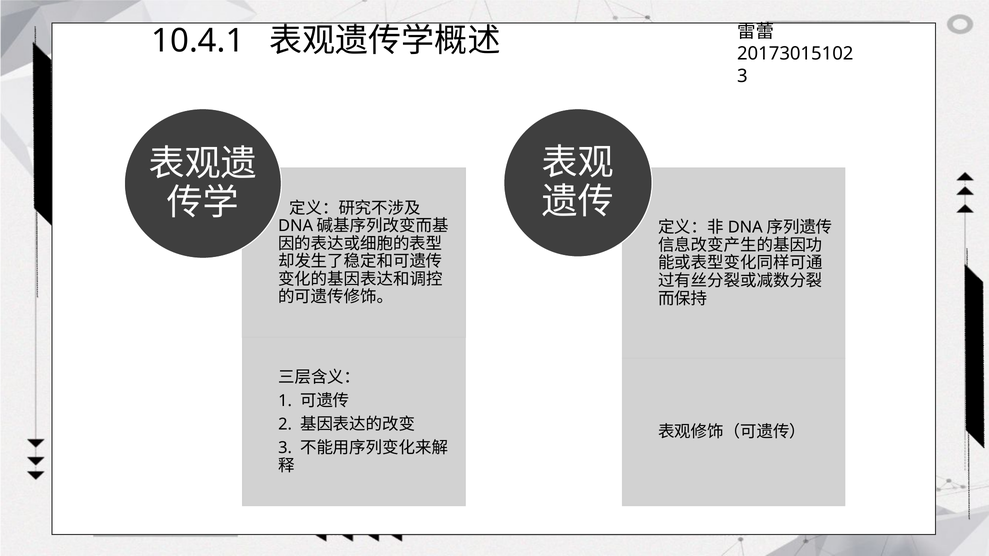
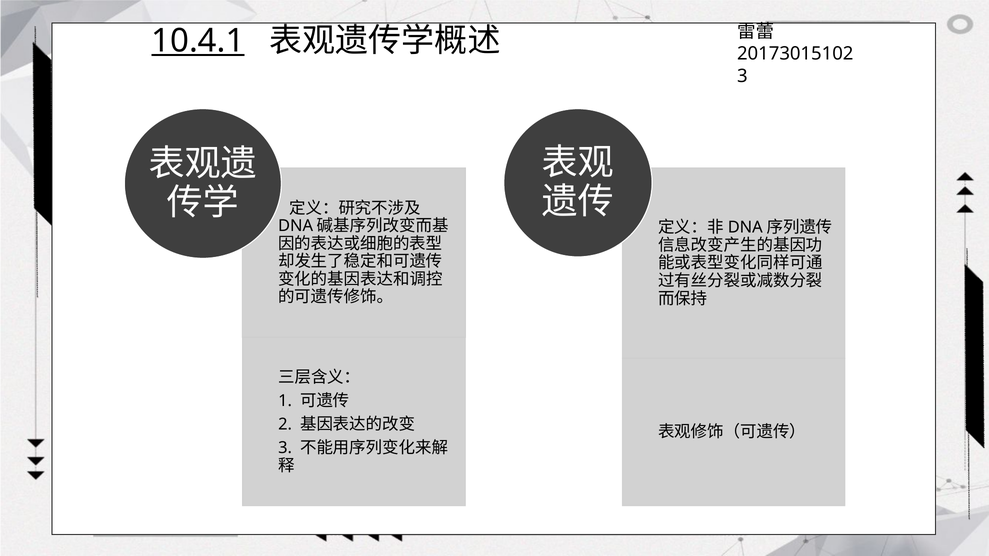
10.4.1 underline: none -> present
